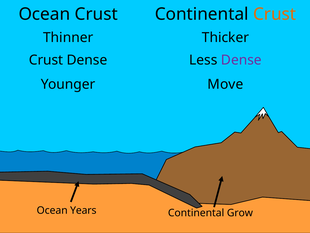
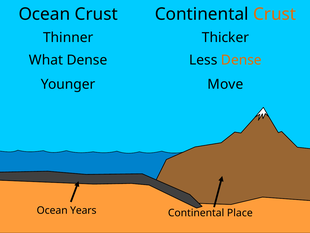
Crust at (46, 60): Crust -> What
Dense at (241, 60) colour: purple -> orange
Grow: Grow -> Place
